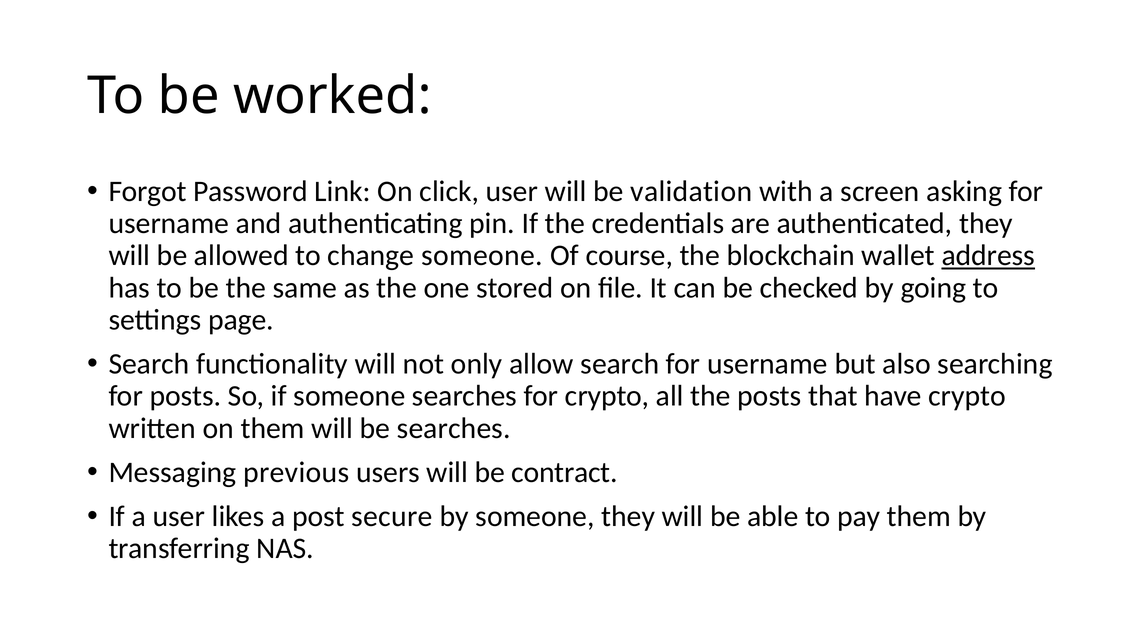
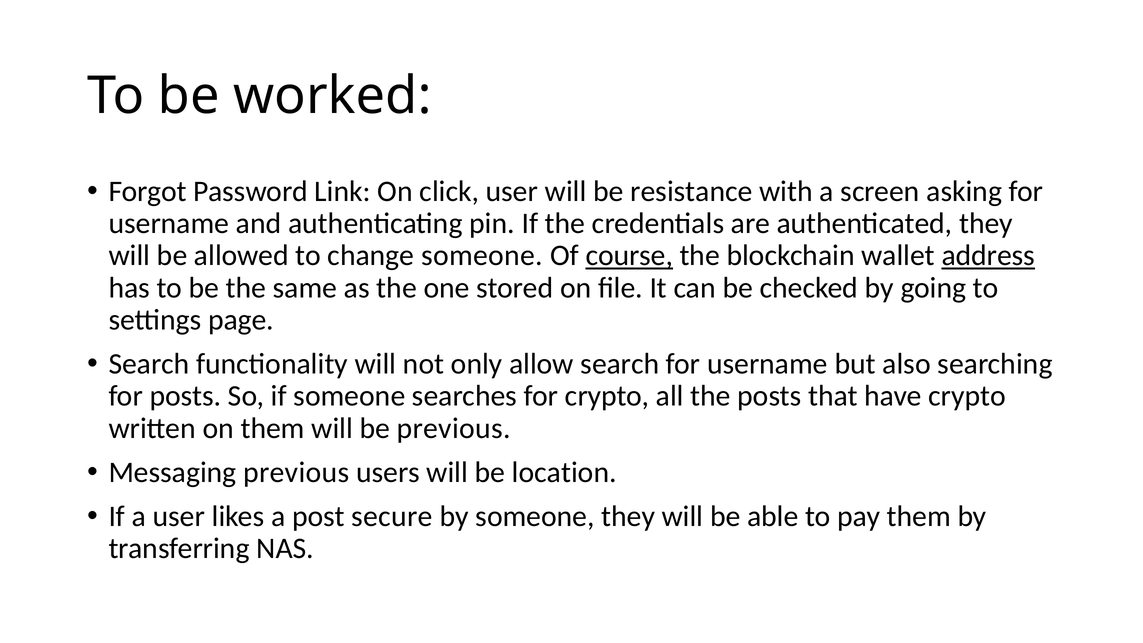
validation: validation -> resistance
course underline: none -> present
be searches: searches -> previous
contract: contract -> location
